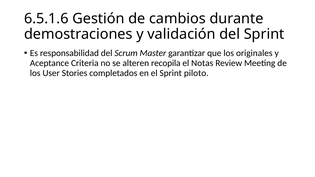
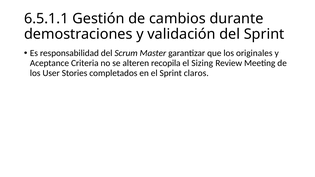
6.5.1.6: 6.5.1.6 -> 6.5.1.1
Notas: Notas -> Sizing
piloto: piloto -> claros
